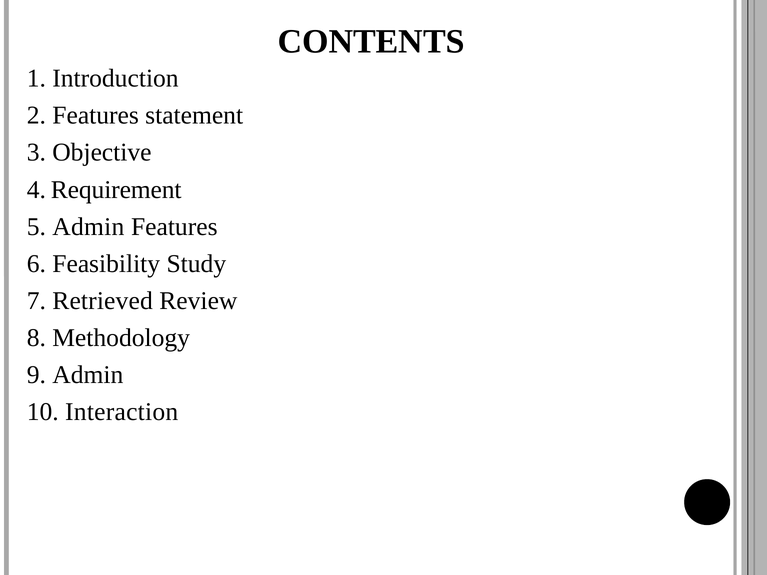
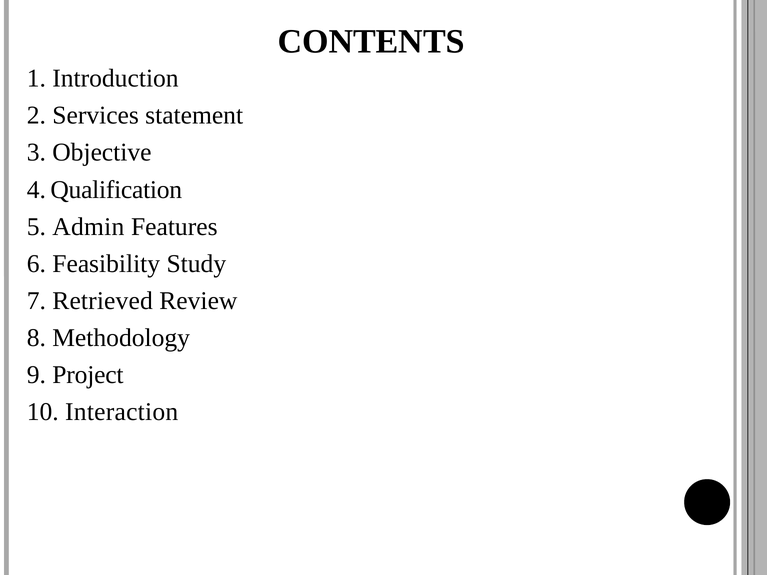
2 Features: Features -> Services
Requirement: Requirement -> Qualification
9 Admin: Admin -> Project
